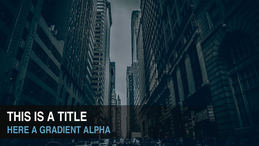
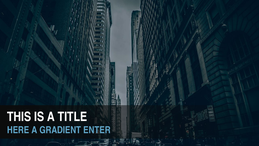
ALPHA: ALPHA -> ENTER
